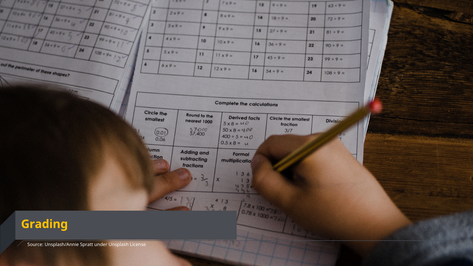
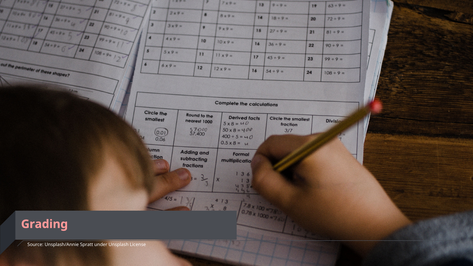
Grading colour: yellow -> pink
